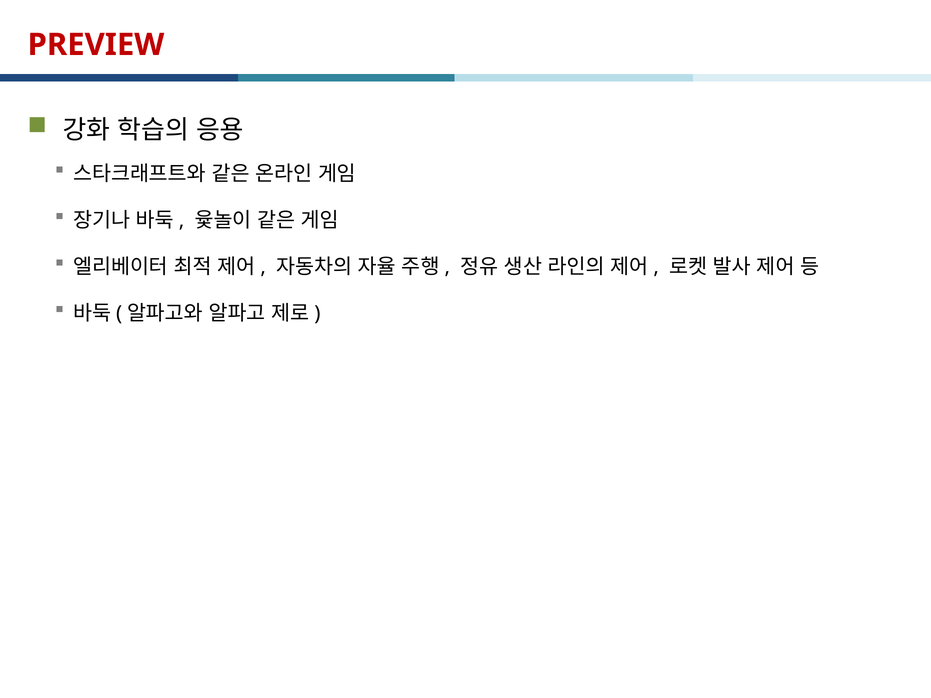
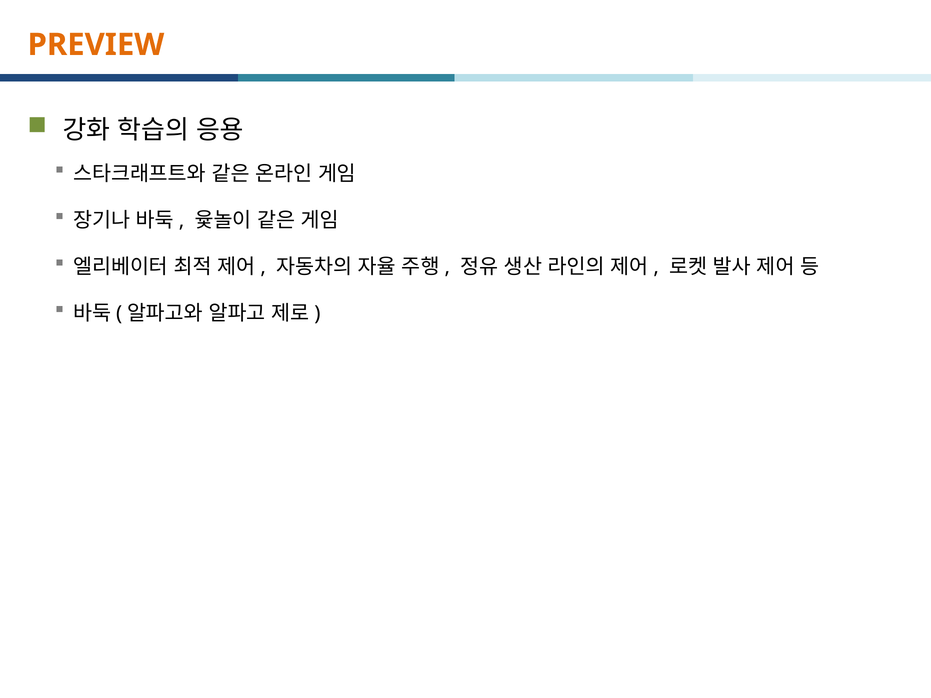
PREVIEW colour: red -> orange
